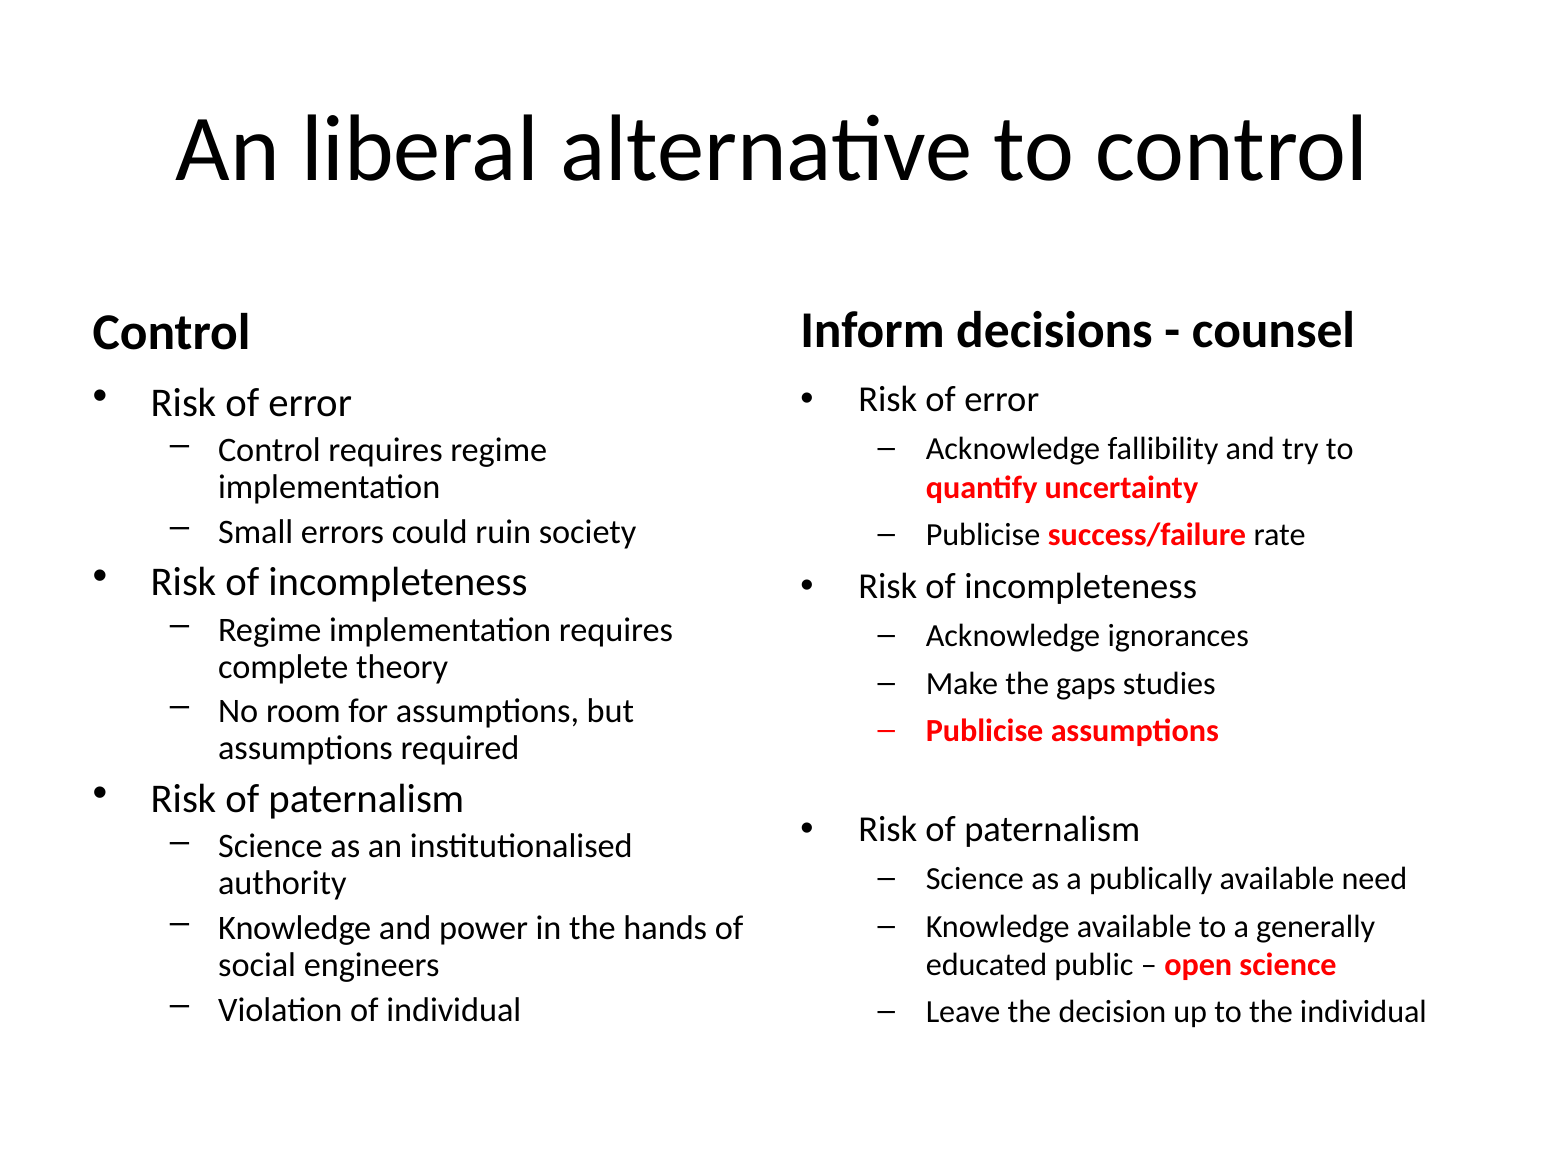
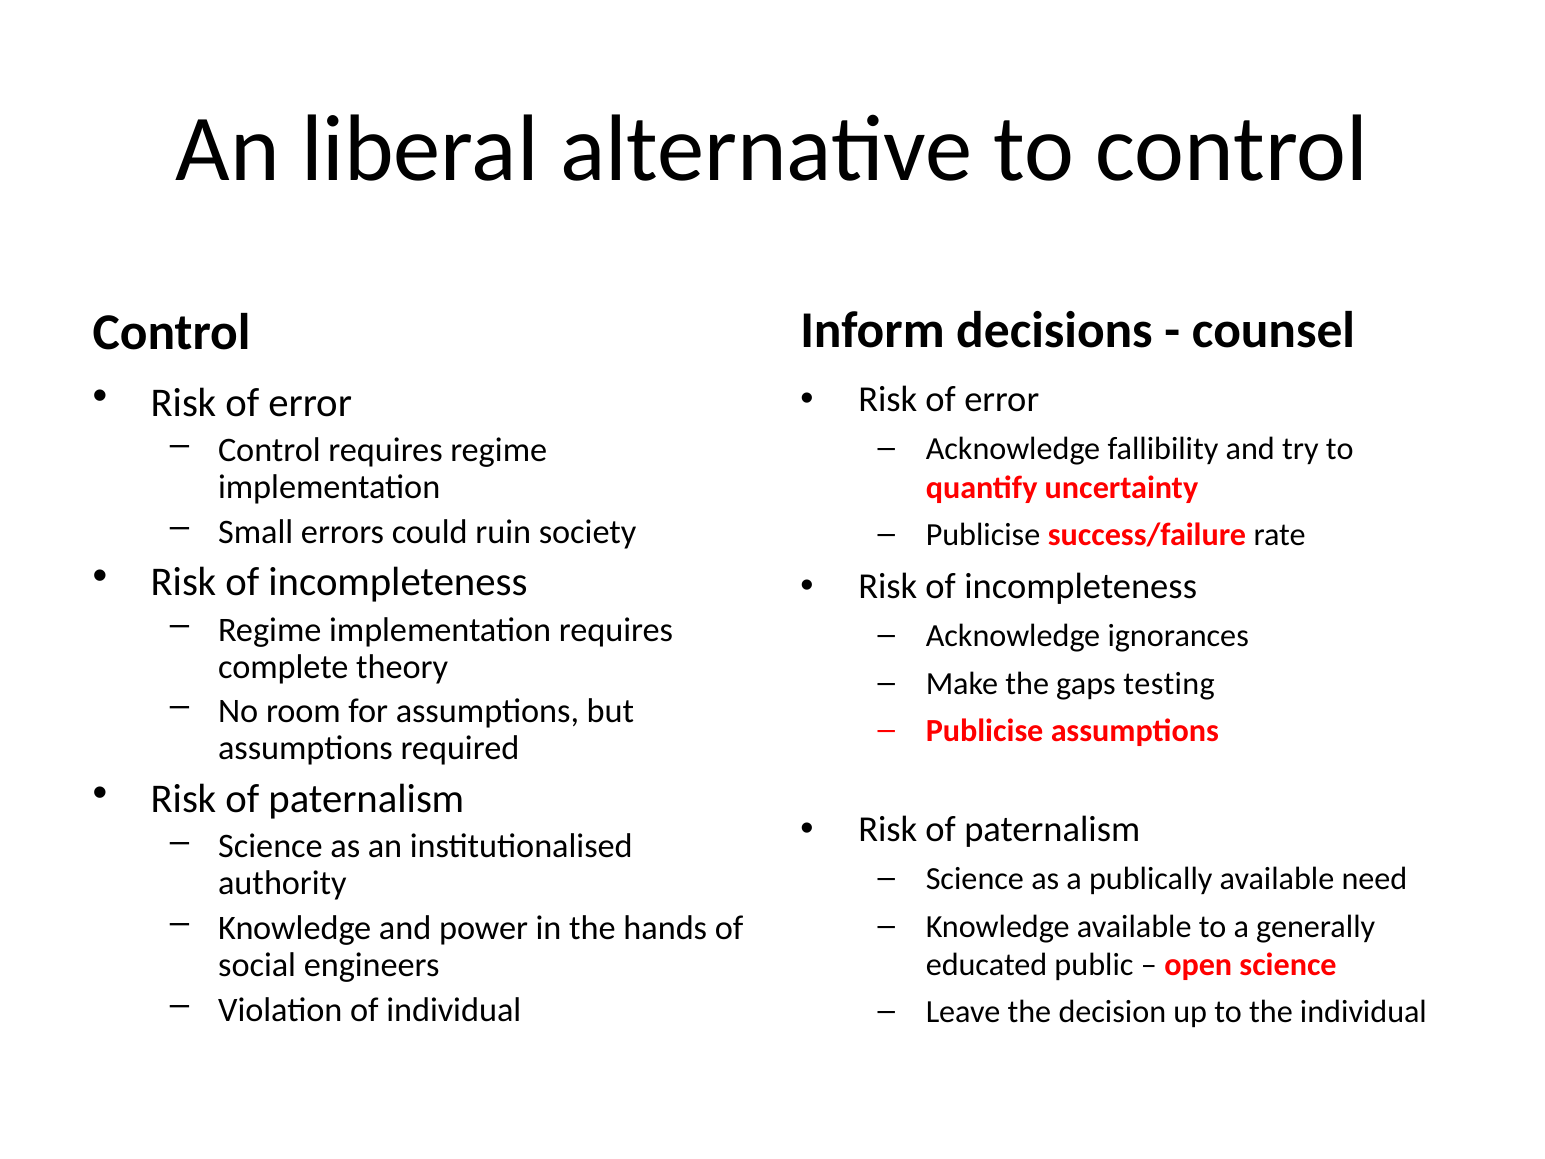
studies: studies -> testing
